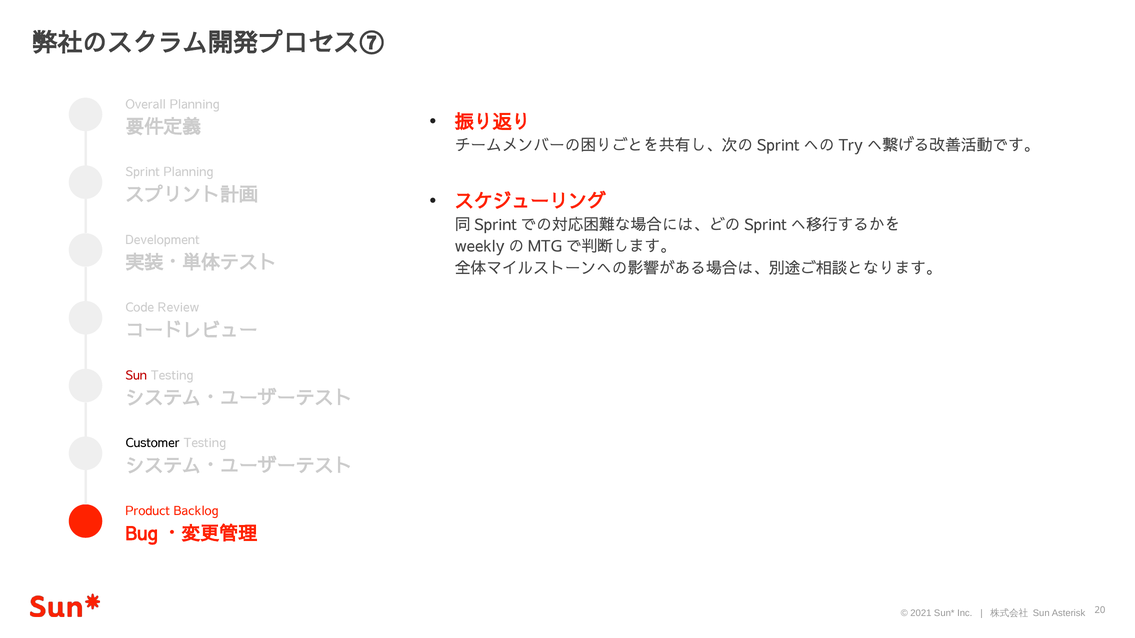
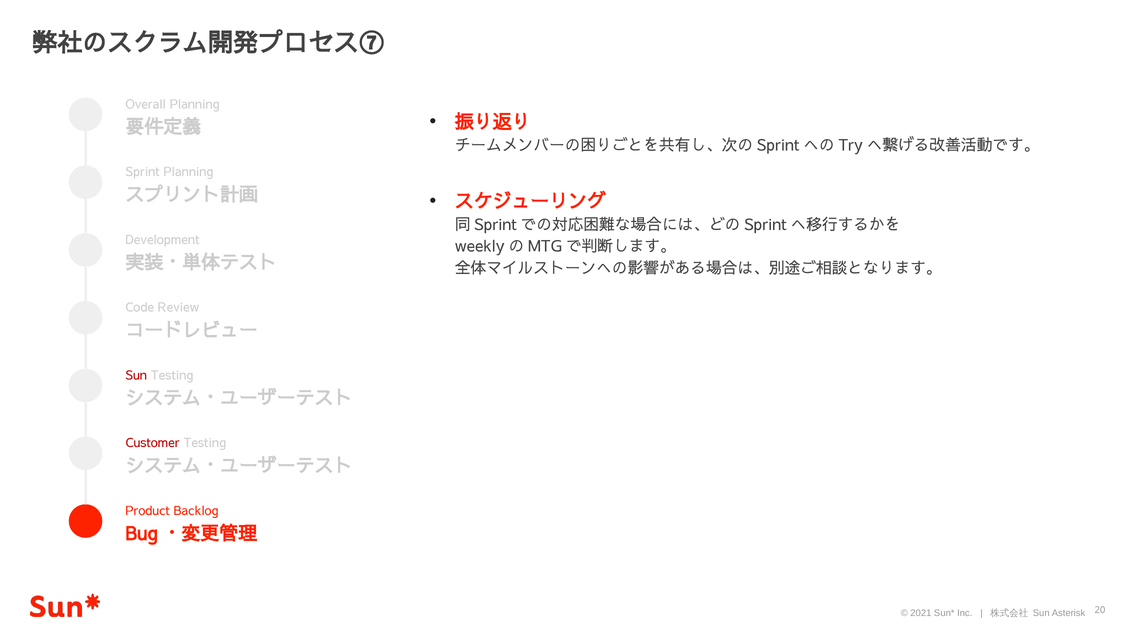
Customer colour: black -> red
